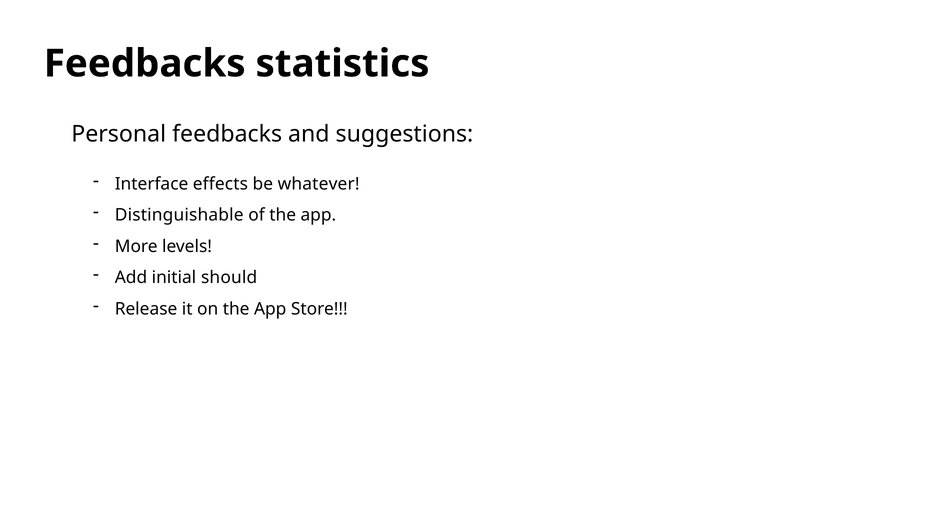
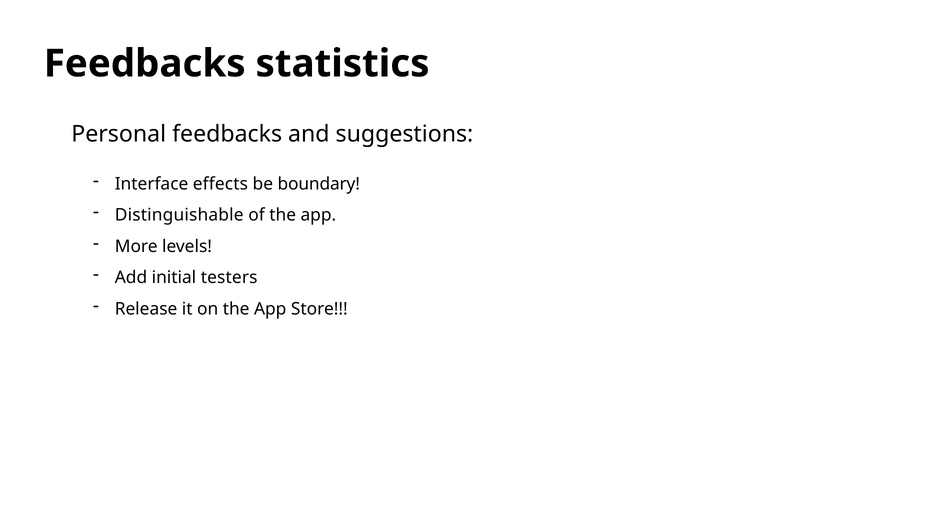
whatever: whatever -> boundary
should: should -> testers
